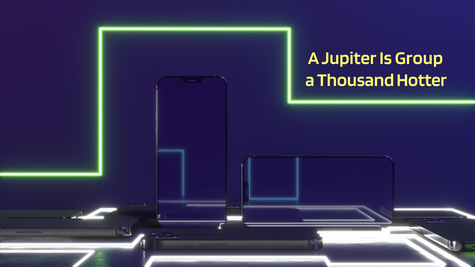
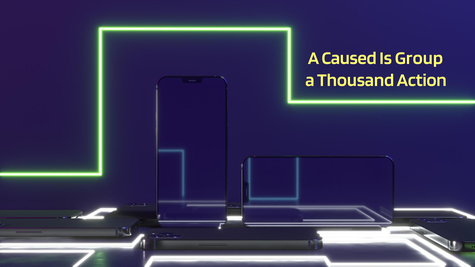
Jupiter: Jupiter -> Caused
Hotter: Hotter -> Action
